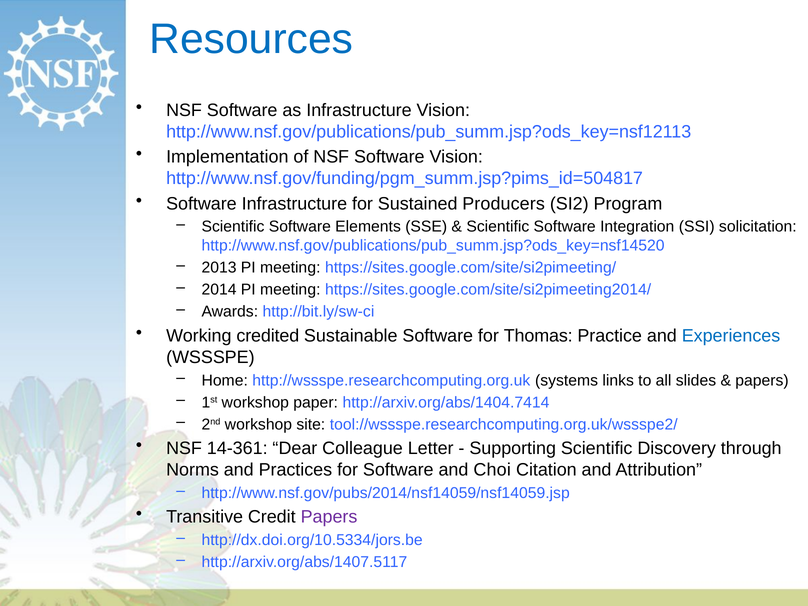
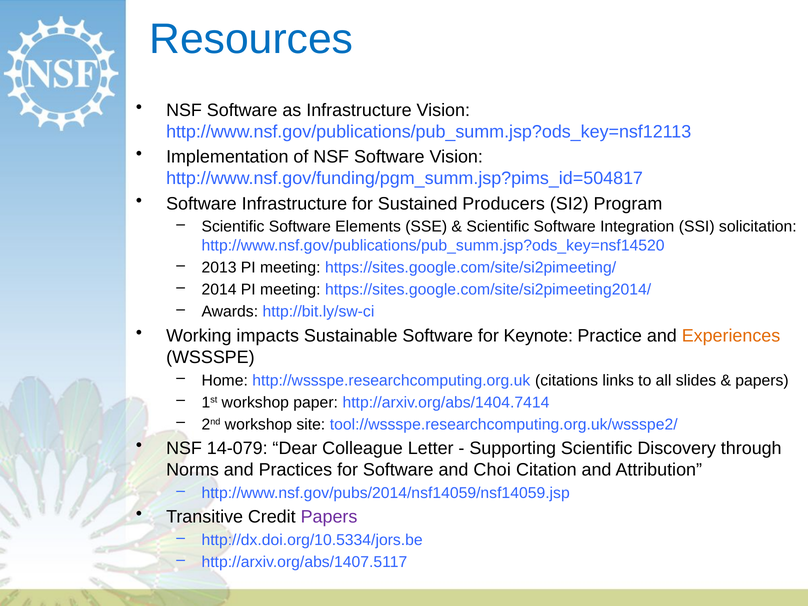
credited: credited -> impacts
Thomas: Thomas -> Keynote
Experiences colour: blue -> orange
systems: systems -> citations
14-361: 14-361 -> 14-079
